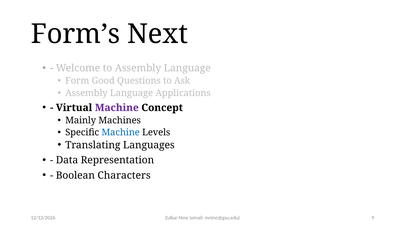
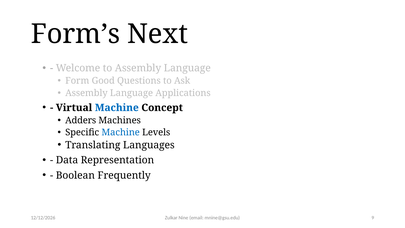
Machine at (117, 108) colour: purple -> blue
Mainly: Mainly -> Adders
Characters: Characters -> Frequently
